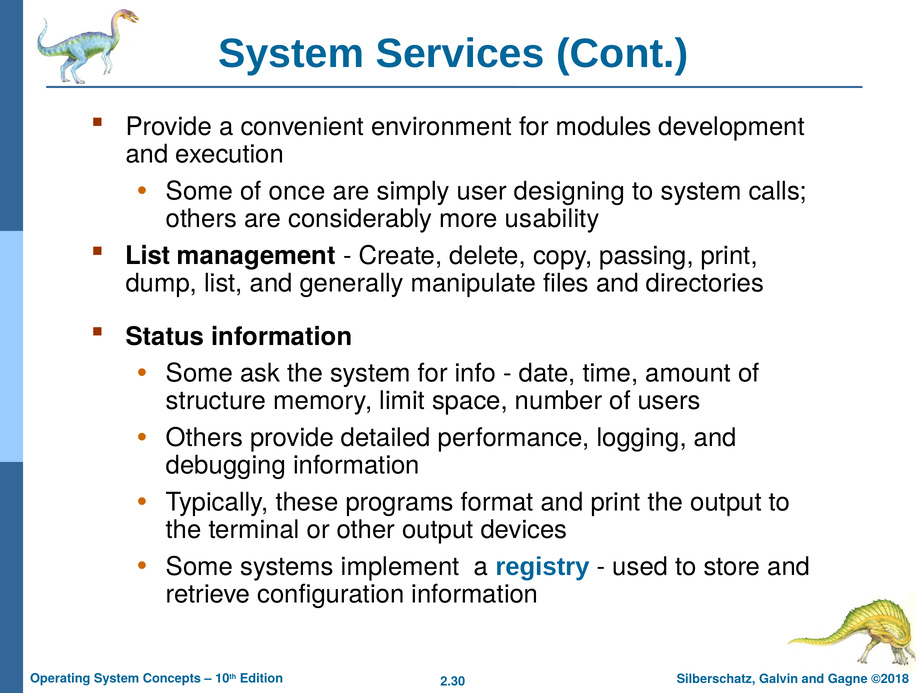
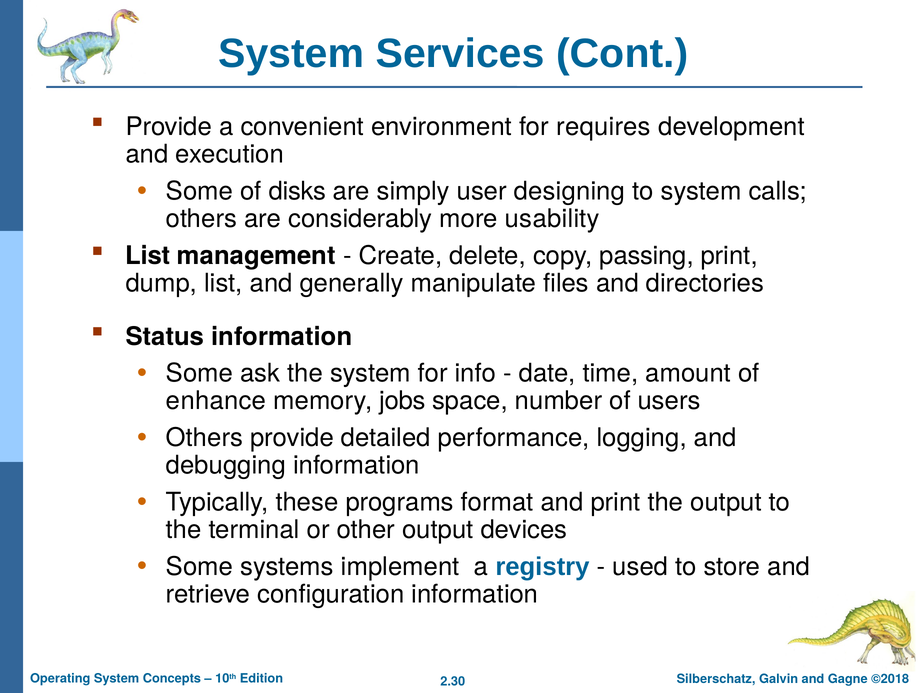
modules: modules -> requires
once: once -> disks
structure: structure -> enhance
limit: limit -> jobs
